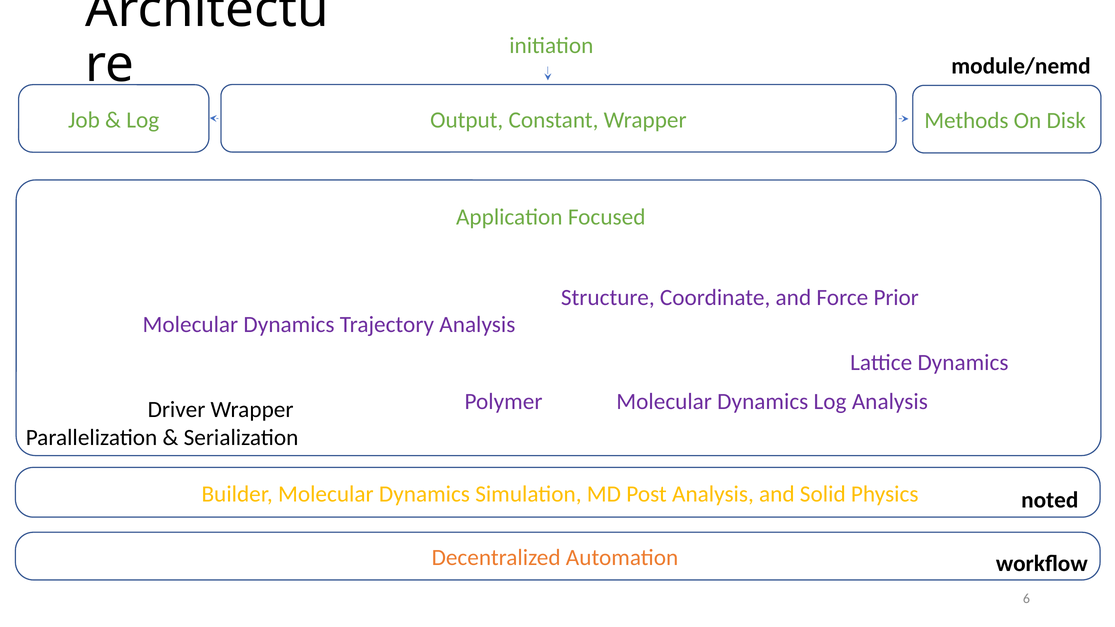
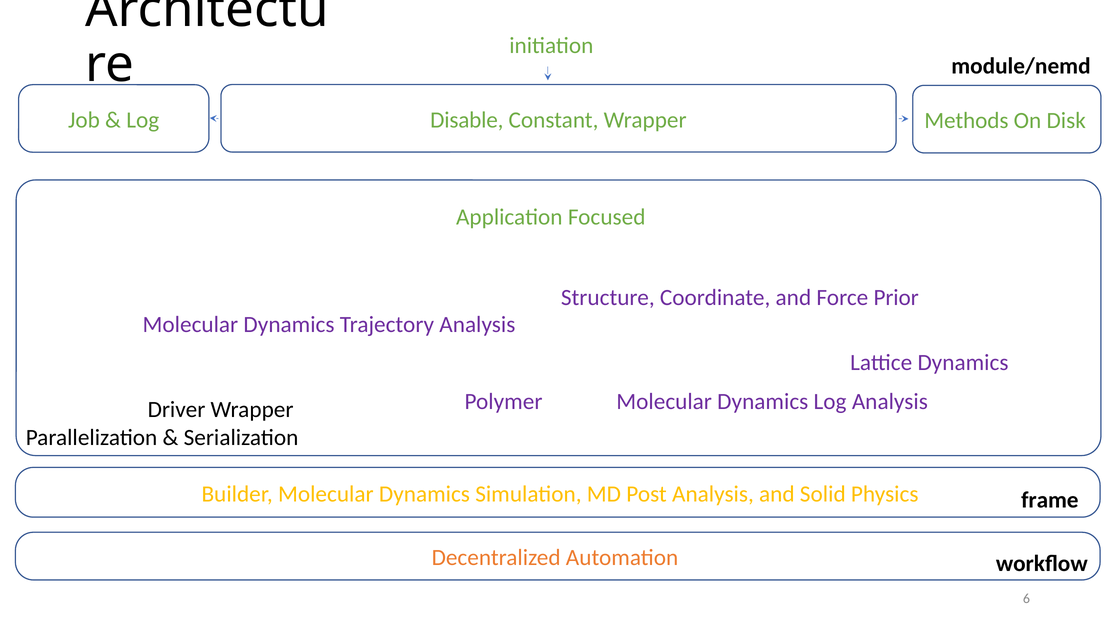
Output: Output -> Disable
noted: noted -> frame
